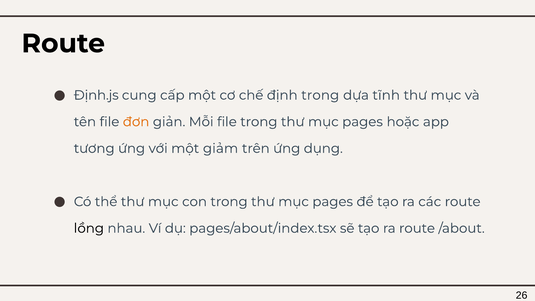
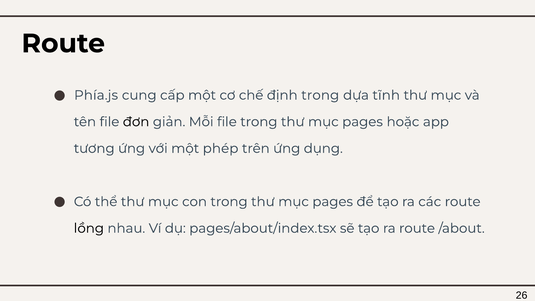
Định.js: Định.js -> Phía.js
đơn colour: orange -> black
giảm: giảm -> phép
